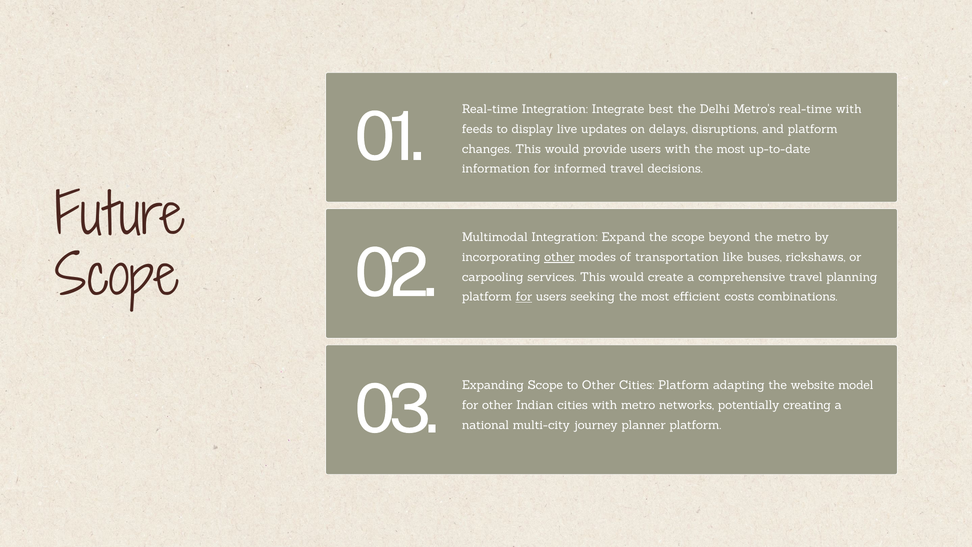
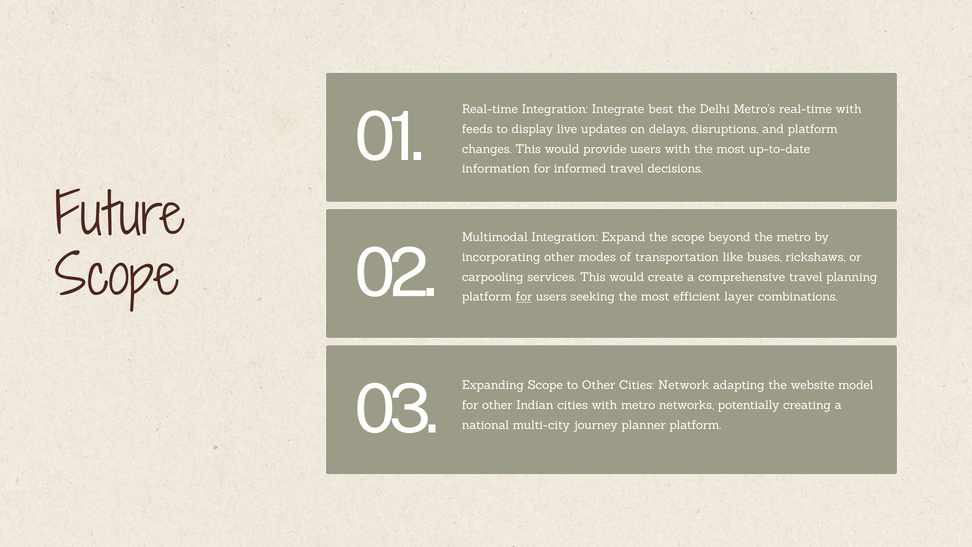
other at (559, 257) underline: present -> none
costs: costs -> layer
Cities Platform: Platform -> Network
